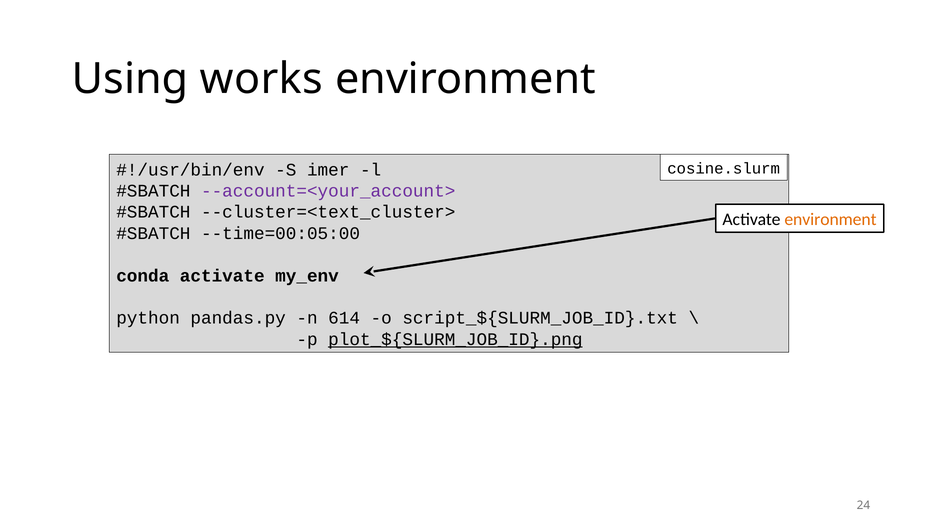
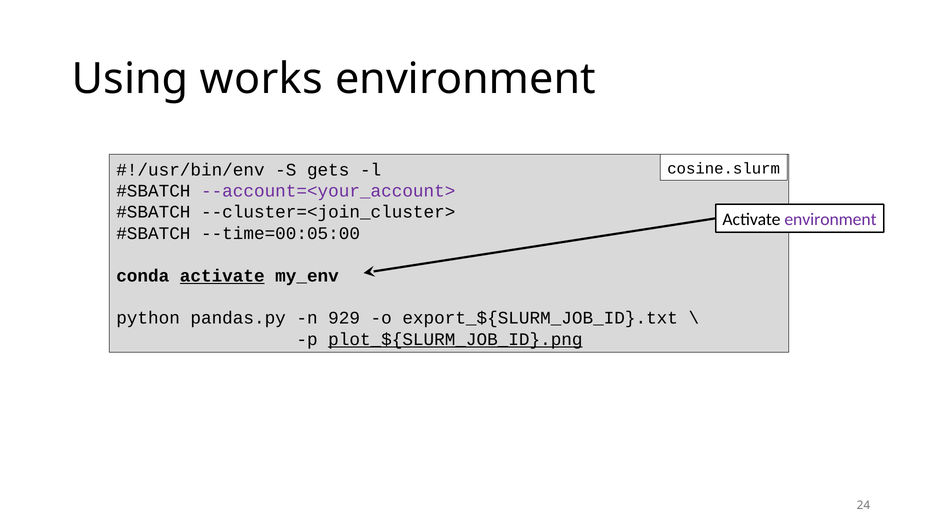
imer: imer -> gets
--cluster=<text_cluster>: --cluster=<text_cluster> -> --cluster=<join_cluster>
environment at (830, 220) colour: orange -> purple
activate at (222, 276) underline: none -> present
614: 614 -> 929
script_${SLURM_JOB_ID}.txt: script_${SLURM_JOB_ID}.txt -> export_${SLURM_JOB_ID}.txt
